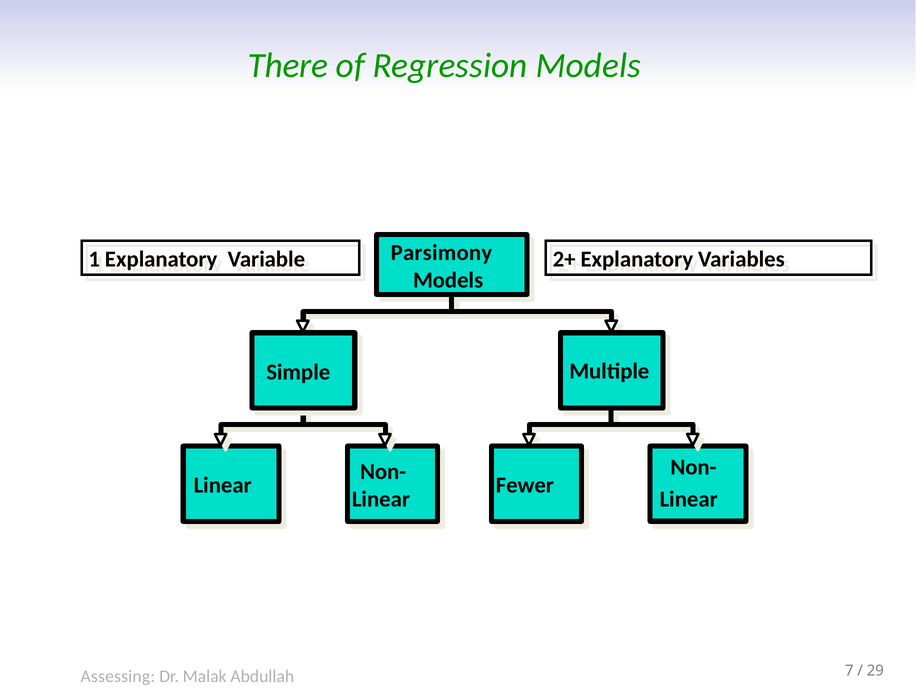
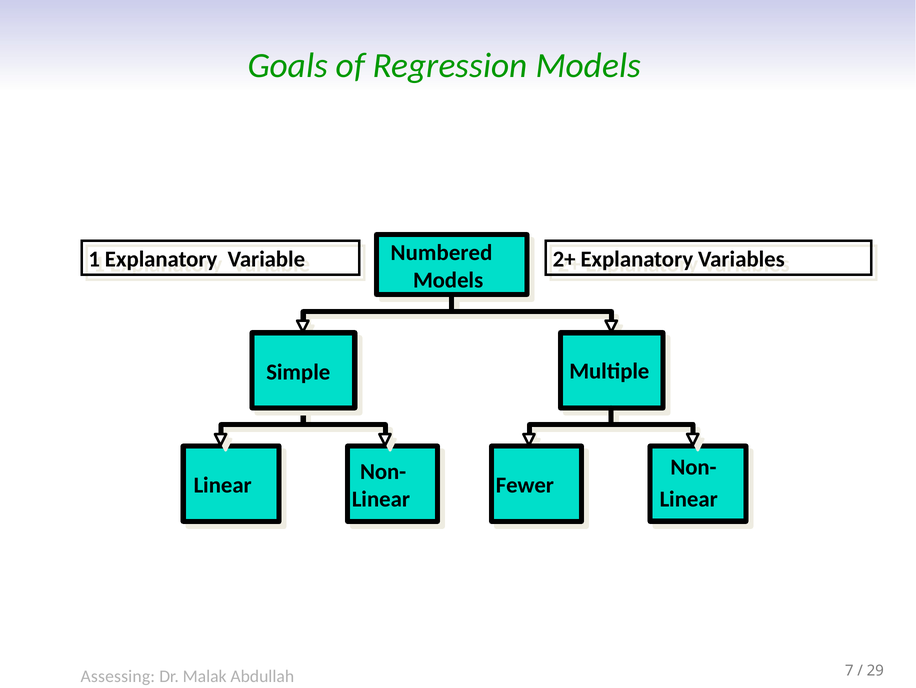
There: There -> Goals
Parsimony: Parsimony -> Numbered
